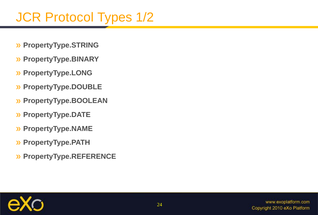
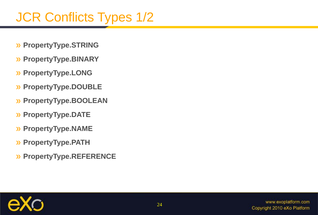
Protocol: Protocol -> Conflicts
